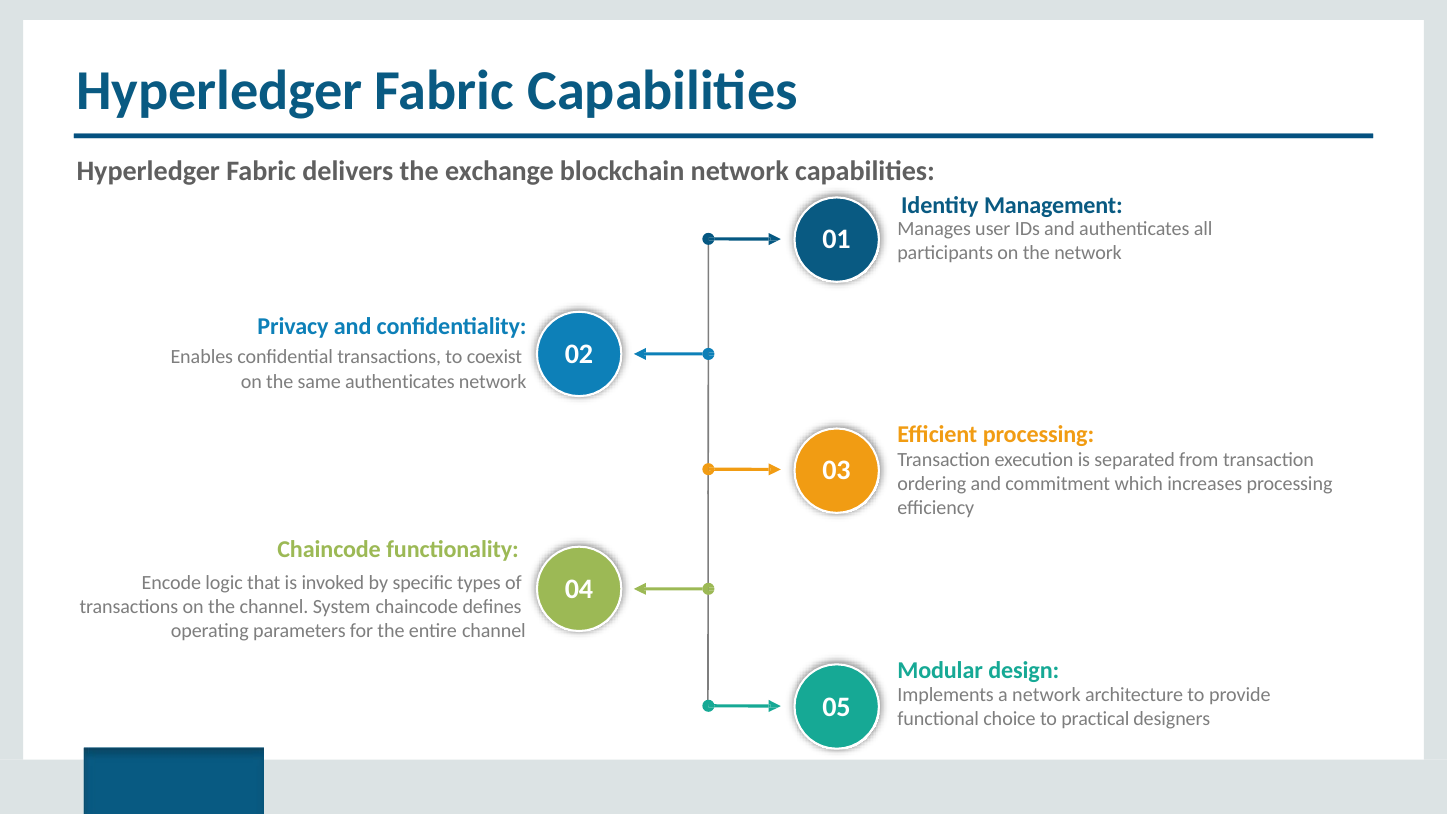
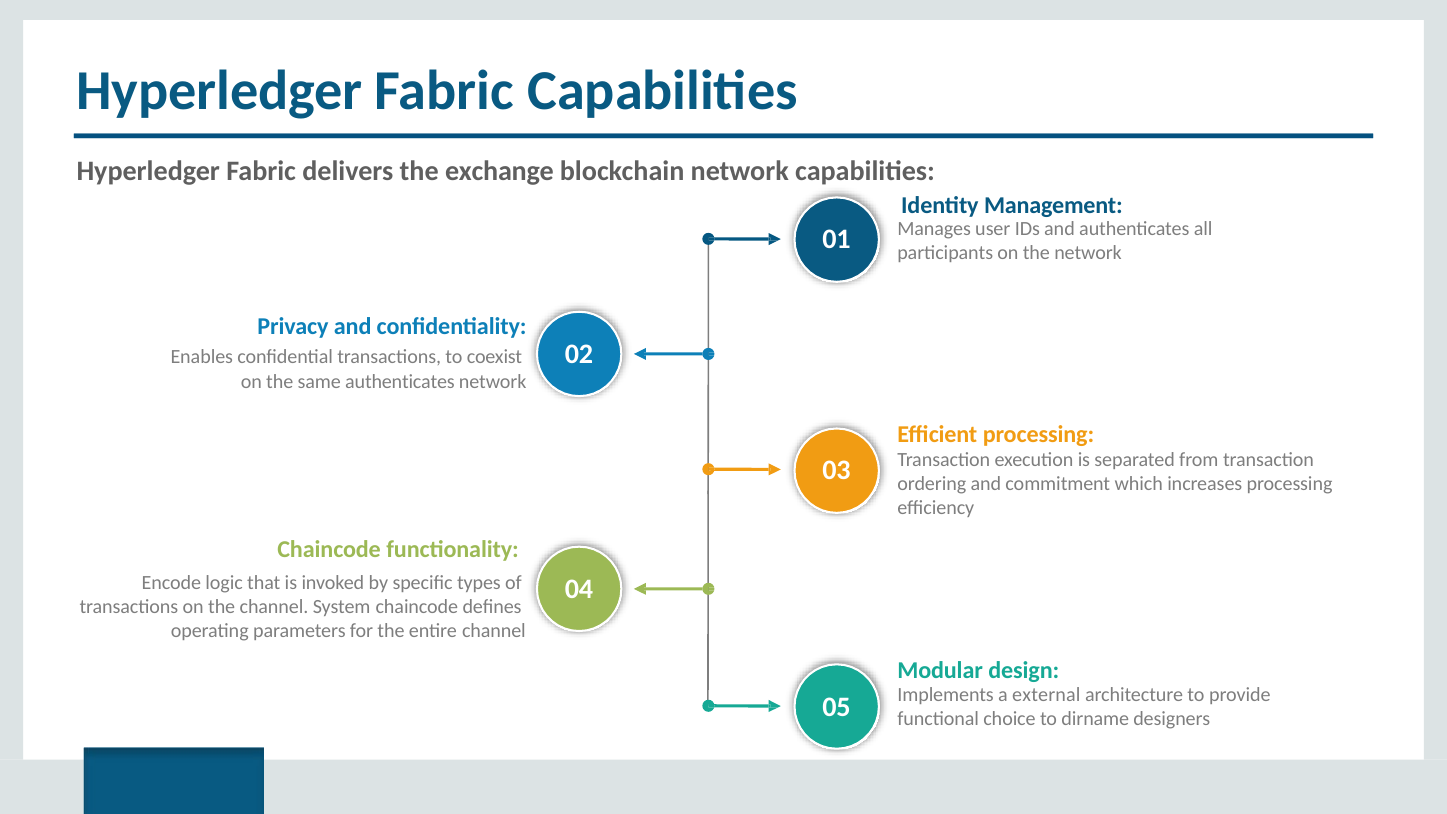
a network: network -> external
practical: practical -> dirname
